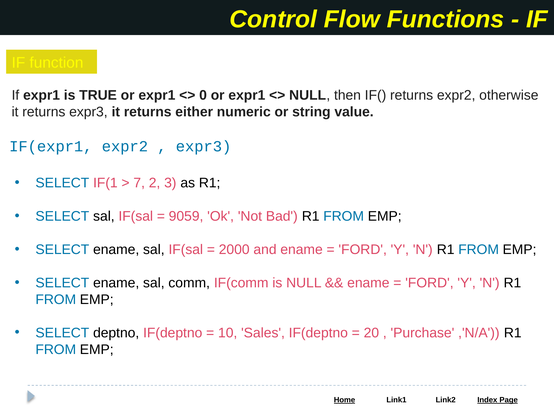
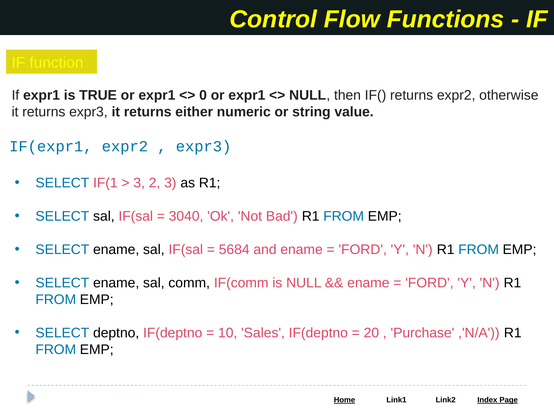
7 at (139, 183): 7 -> 3
9059: 9059 -> 3040
2000: 2000 -> 5684
